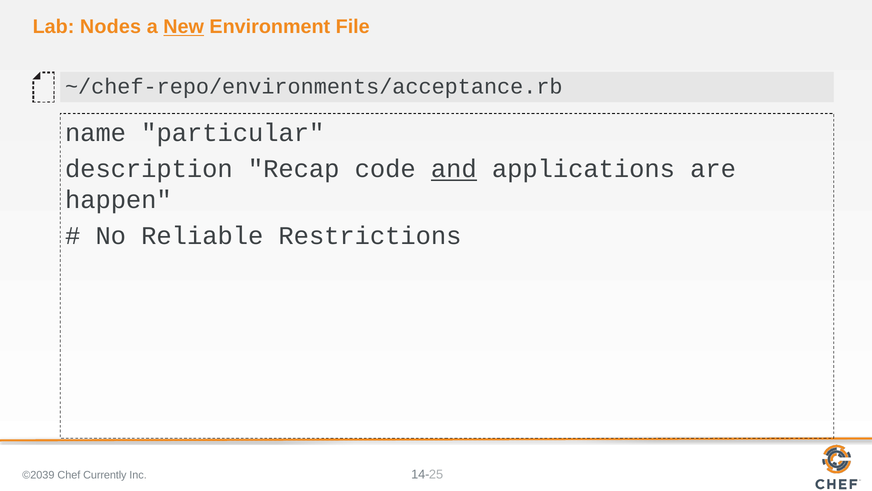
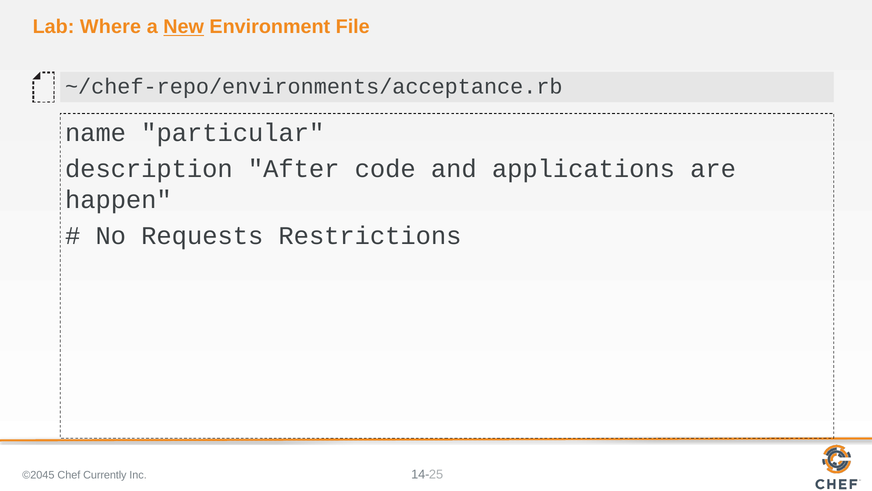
Nodes: Nodes -> Where
Recap: Recap -> After
and underline: present -> none
Reliable: Reliable -> Requests
©2039: ©2039 -> ©2045
